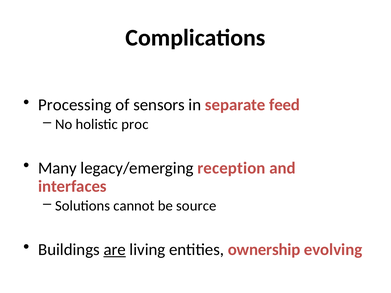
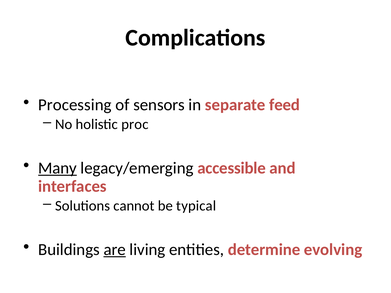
Many underline: none -> present
reception: reception -> accessible
source: source -> typical
ownership: ownership -> determine
